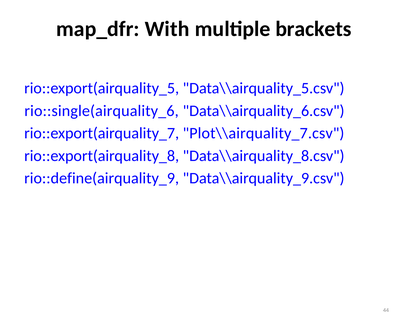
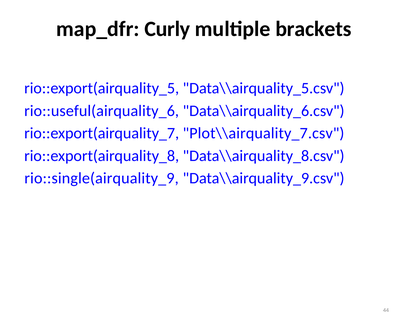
With: With -> Curly
rio::single(airquality_6: rio::single(airquality_6 -> rio::useful(airquality_6
rio::define(airquality_9: rio::define(airquality_9 -> rio::single(airquality_9
